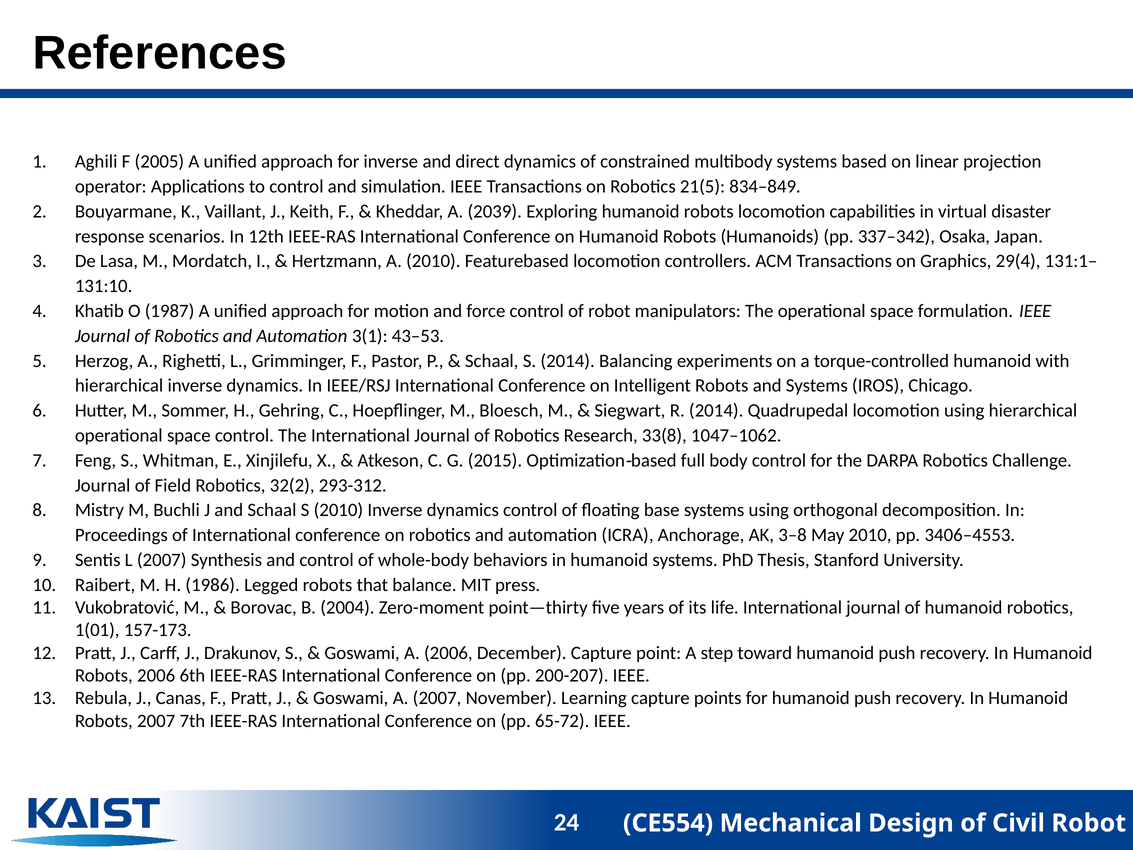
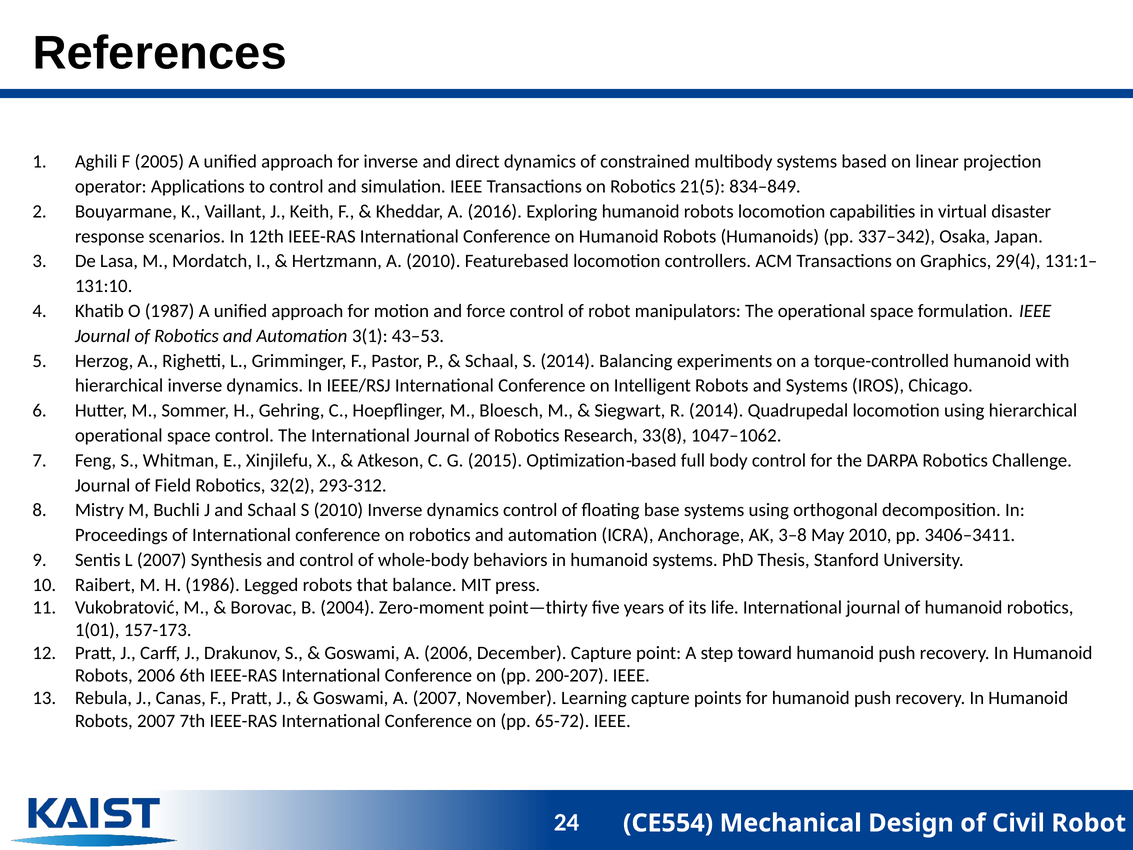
2039: 2039 -> 2016
3406–4553: 3406–4553 -> 3406–3411
